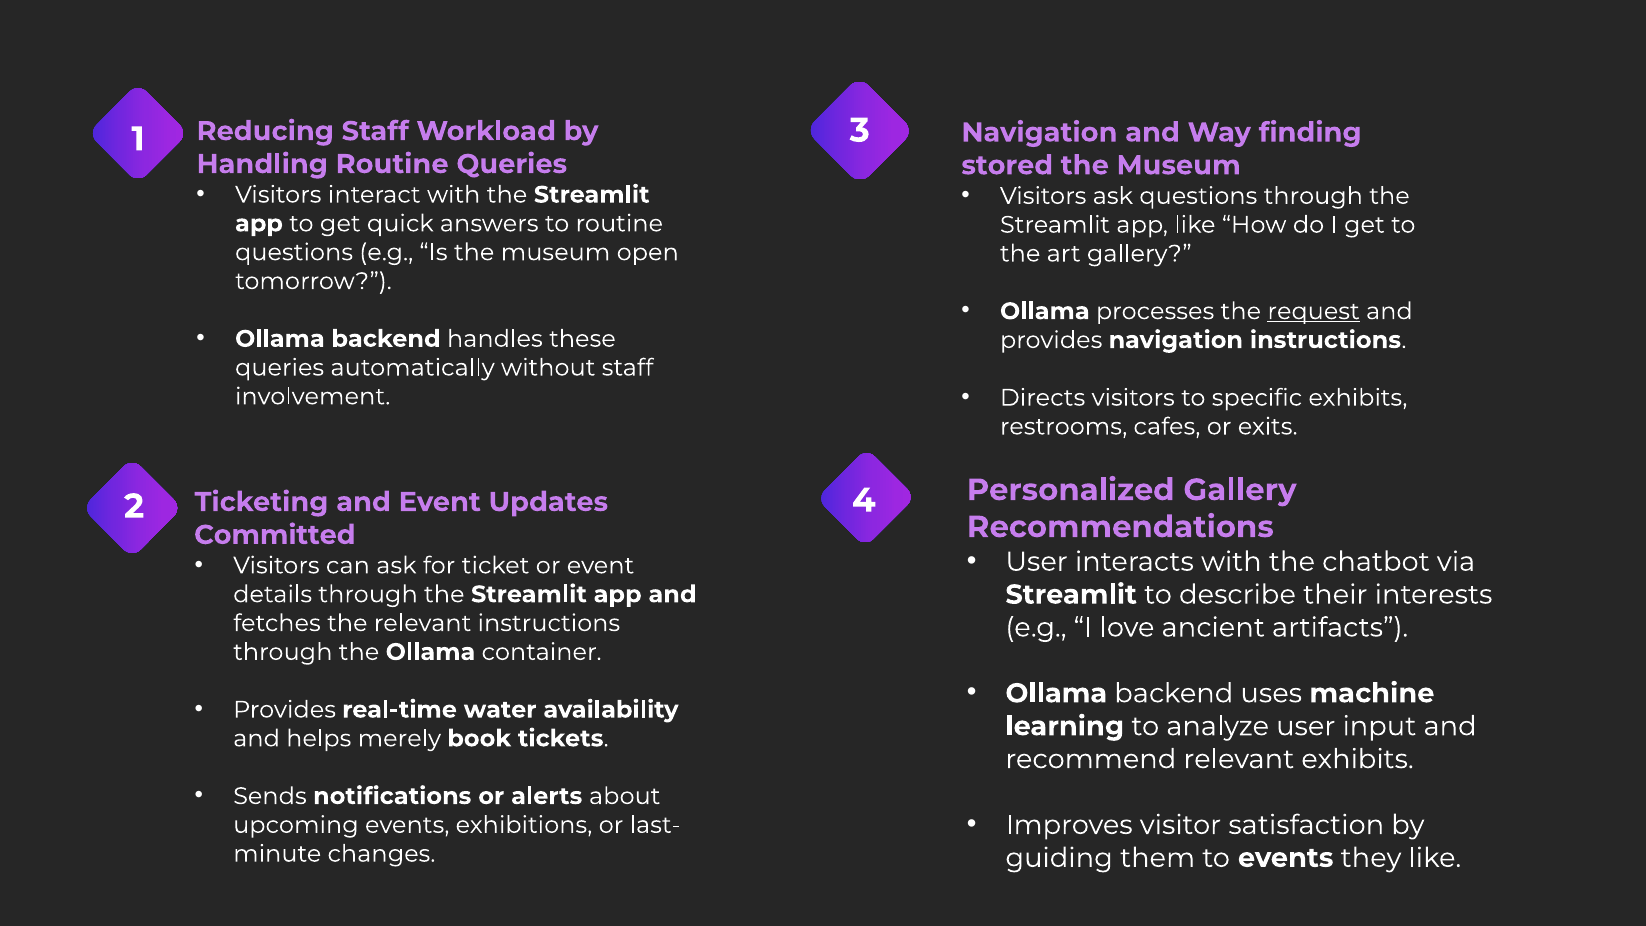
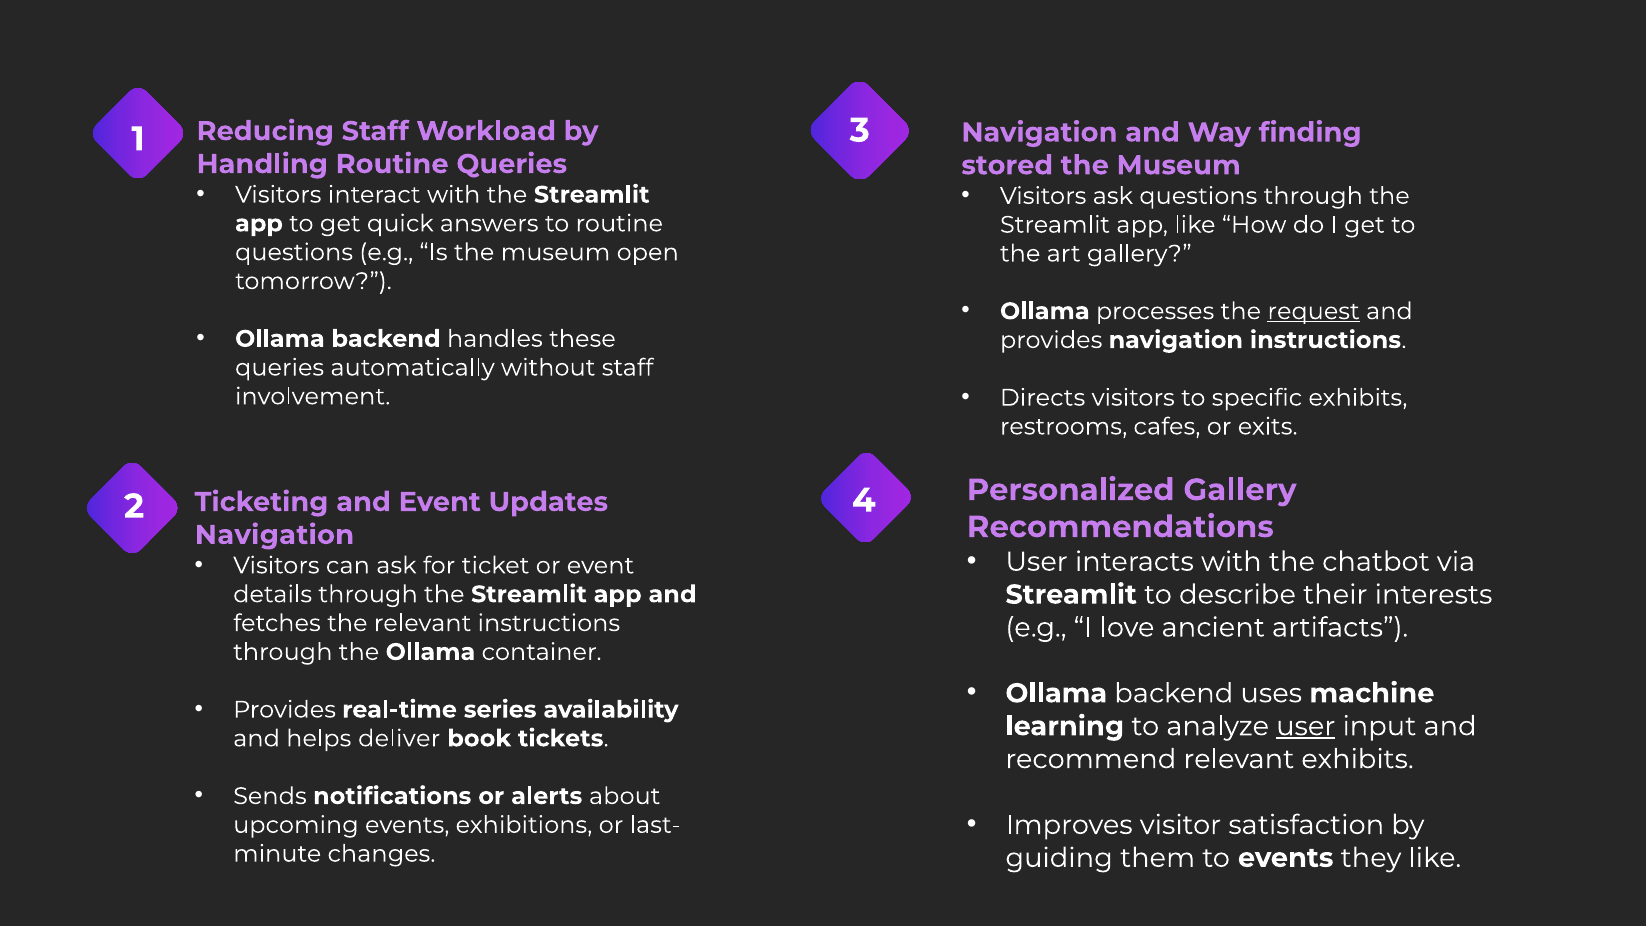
Committed at (275, 535): Committed -> Navigation
water: water -> series
user at (1306, 726) underline: none -> present
merely: merely -> deliver
